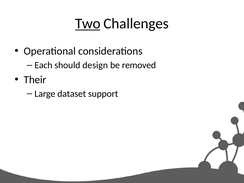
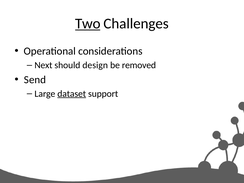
Each: Each -> Next
Their: Their -> Send
dataset underline: none -> present
